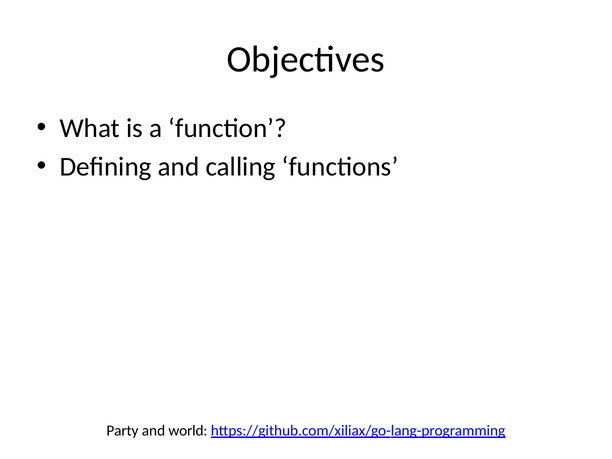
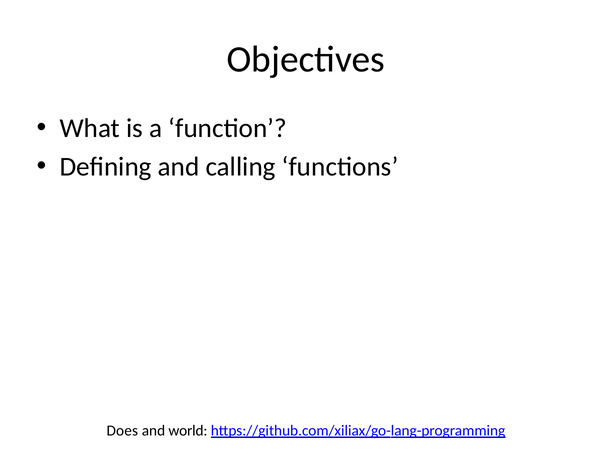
Party: Party -> Does
